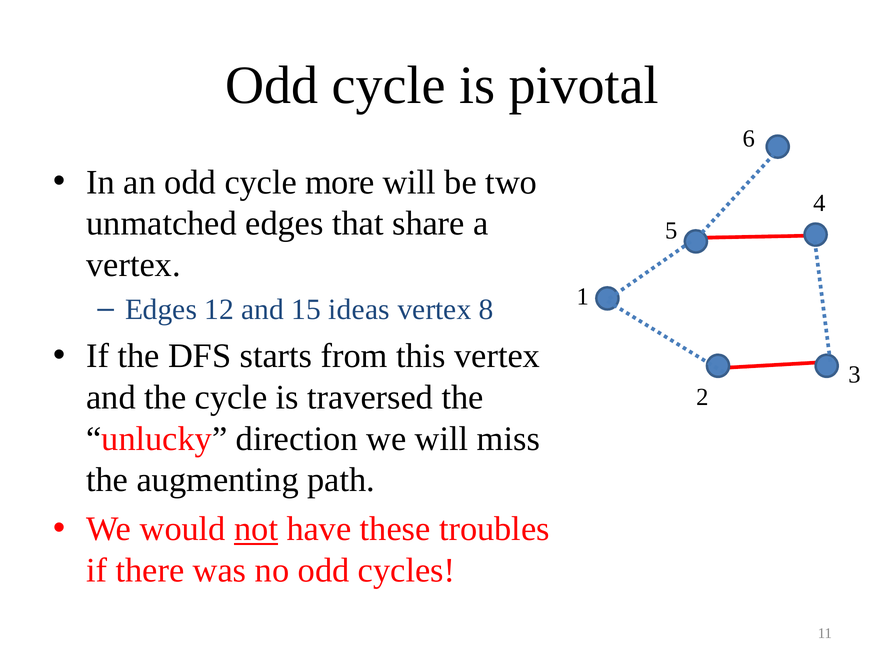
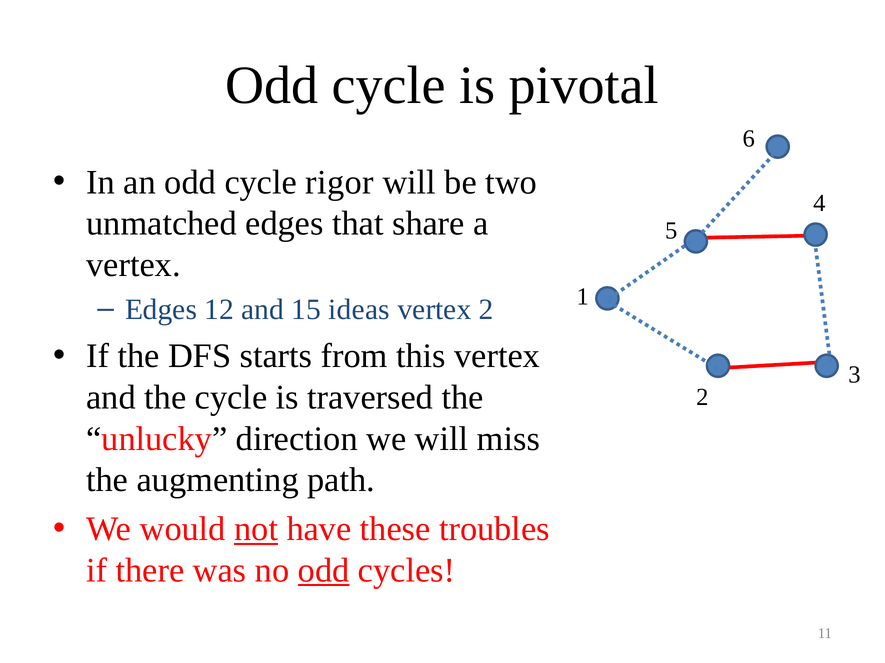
more: more -> rigor
vertex 8: 8 -> 2
odd at (324, 571) underline: none -> present
